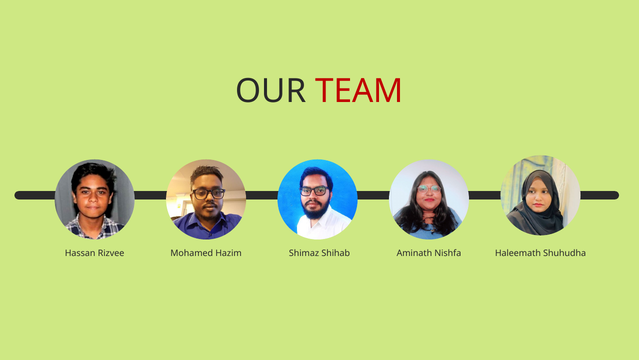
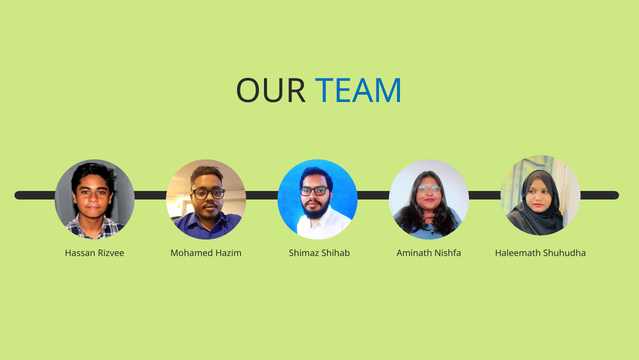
TEAM colour: red -> blue
